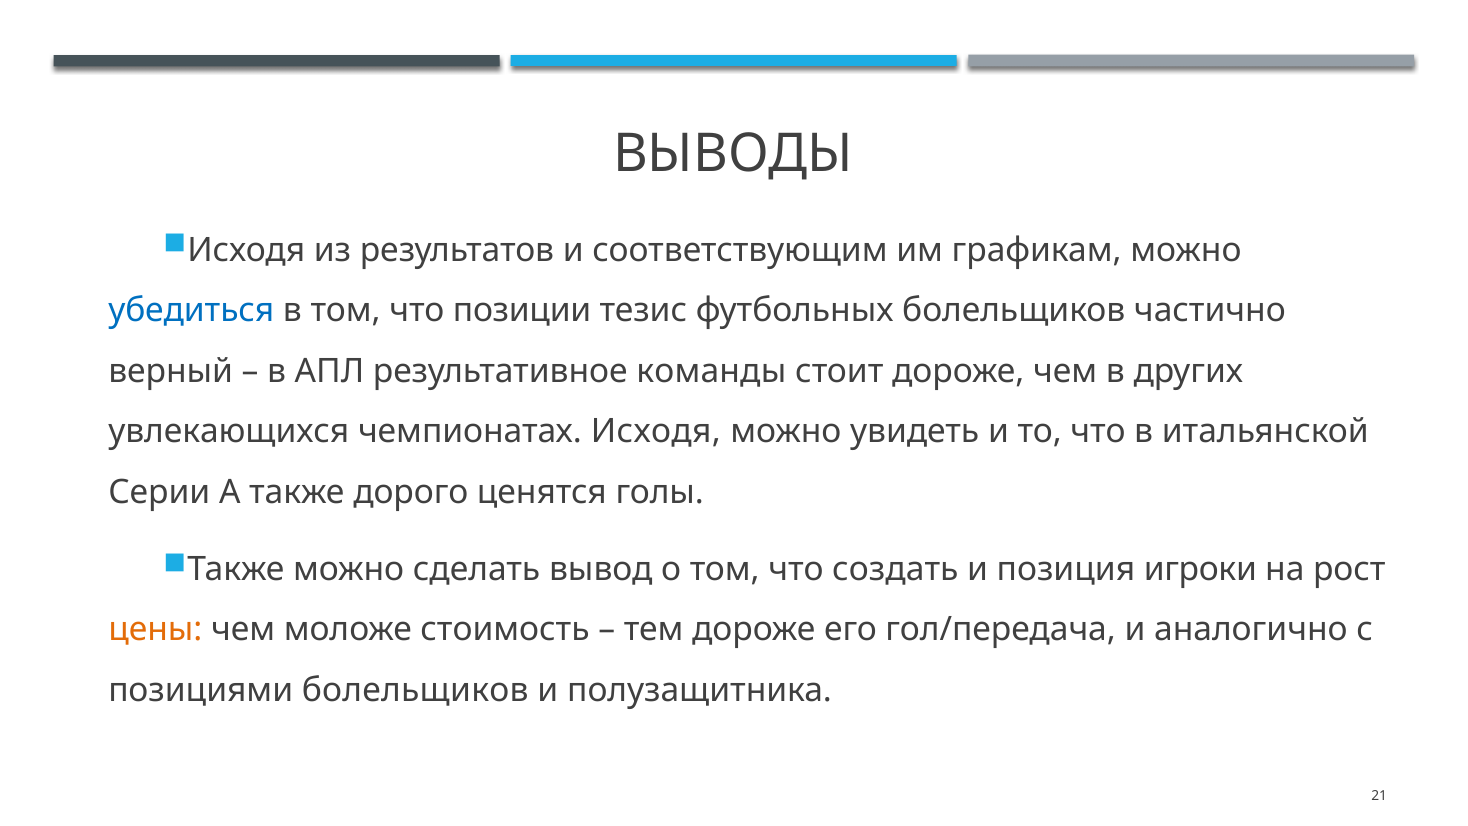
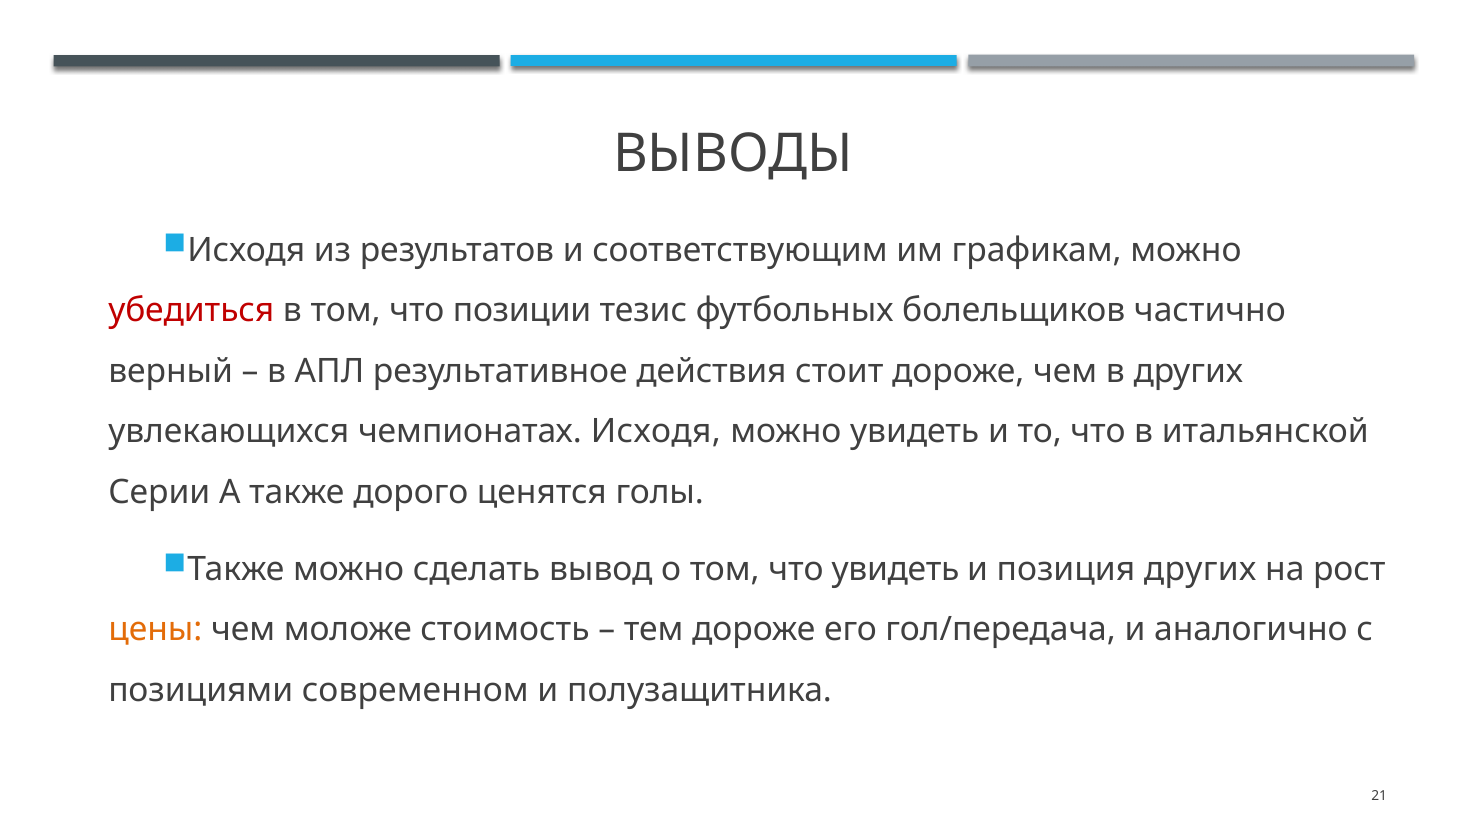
убедиться colour: blue -> red
команды: команды -> действия
что создать: создать -> увидеть
позиция игроки: игроки -> других
позициями болельщиков: болельщиков -> современном
